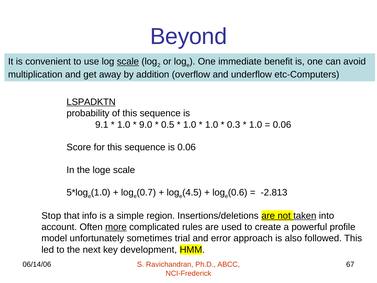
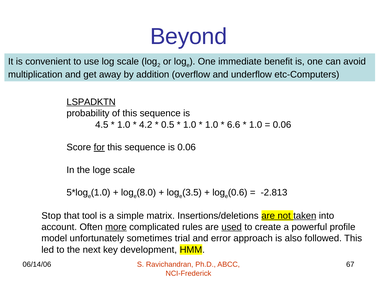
scale at (128, 62) underline: present -> none
9.1: 9.1 -> 4.5
9.0: 9.0 -> 4.2
0.3: 0.3 -> 6.6
for underline: none -> present
0.7: 0.7 -> 8.0
4.5: 4.5 -> 3.5
info: info -> tool
region: region -> matrix
used underline: none -> present
